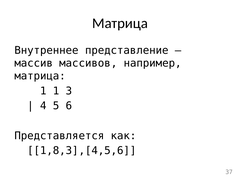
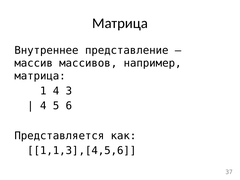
1 1: 1 -> 4
1,8,3],[4,5,6: 1,8,3],[4,5,6 -> 1,1,3],[4,5,6
